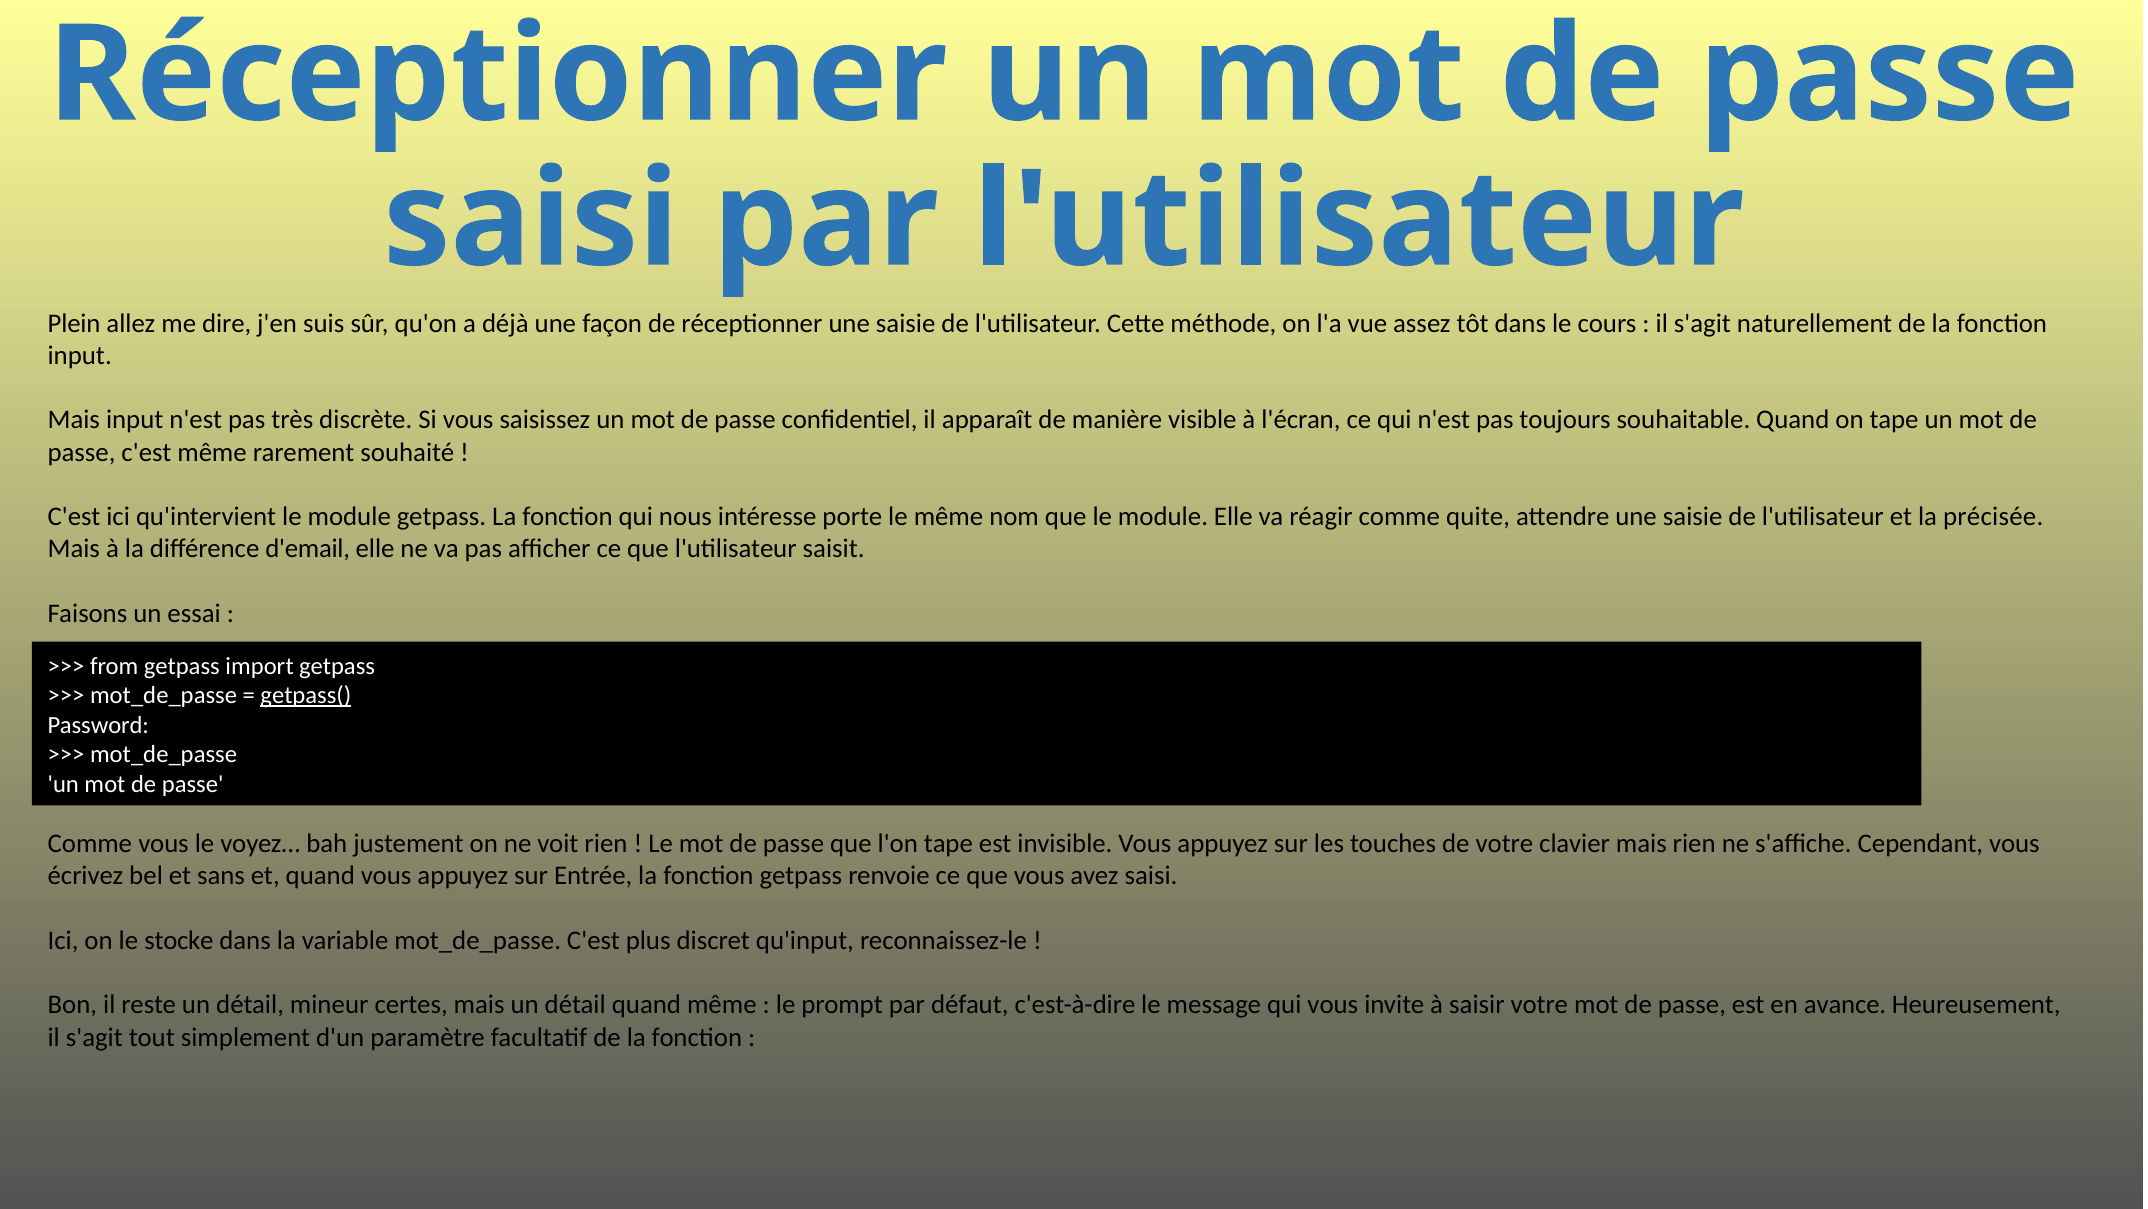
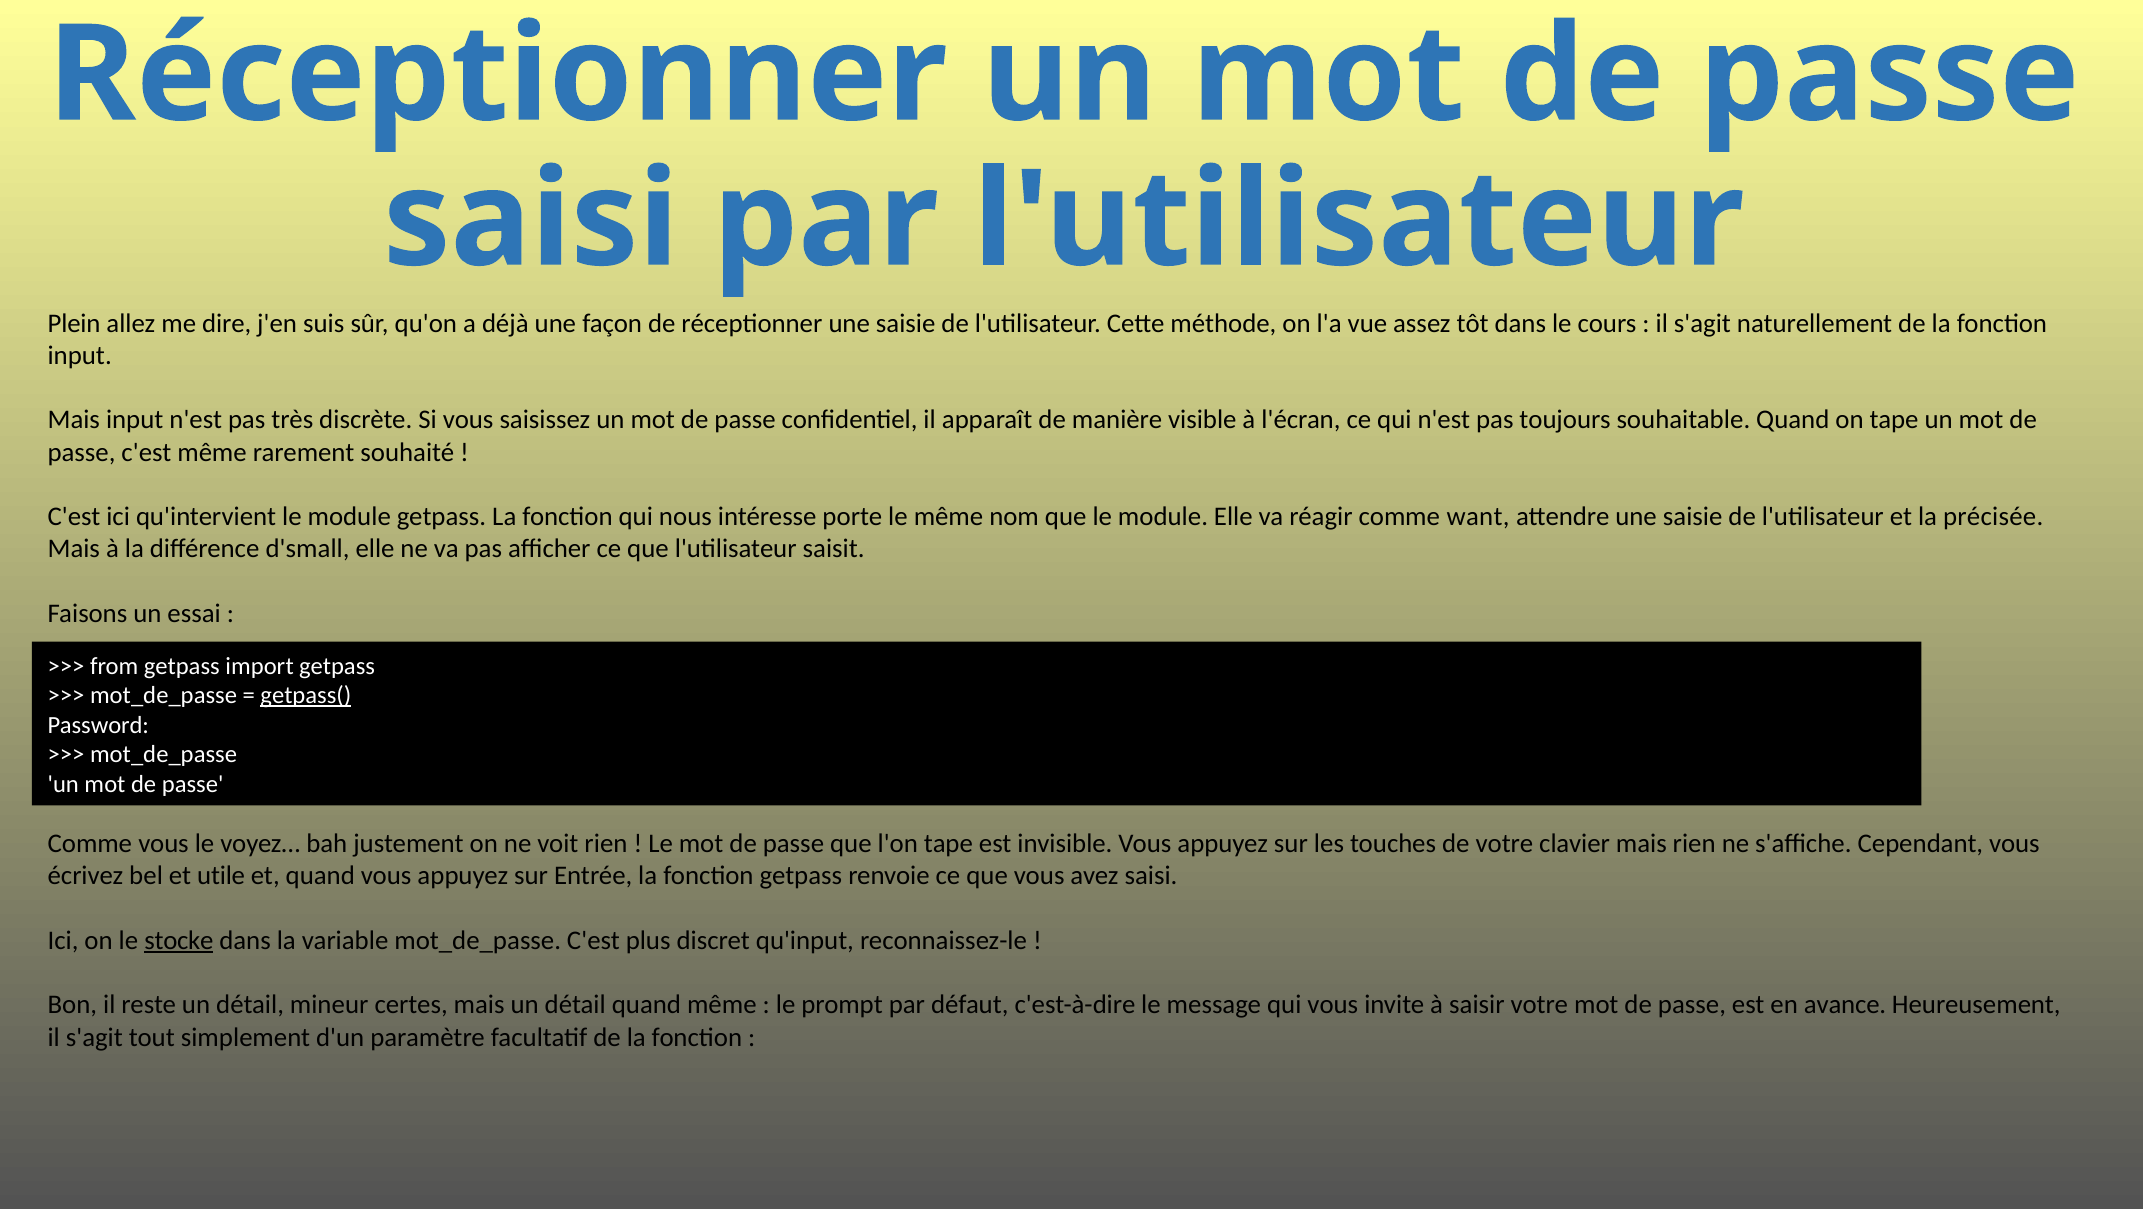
quite: quite -> want
d'email: d'email -> d'small
sans: sans -> utile
stocke underline: none -> present
